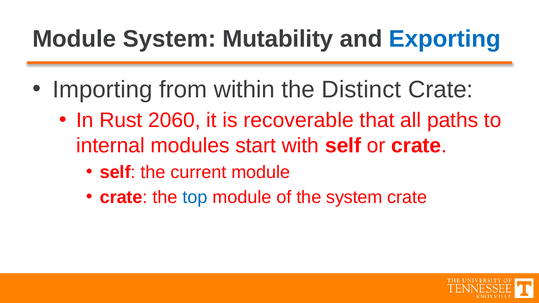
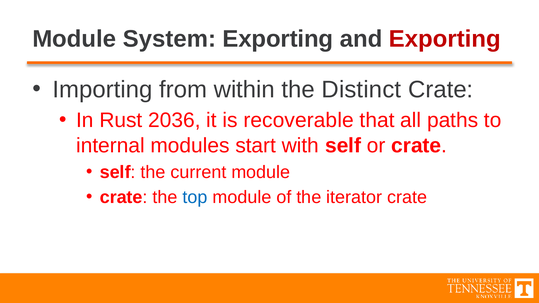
System Mutability: Mutability -> Exporting
Exporting at (445, 39) colour: blue -> red
2060: 2060 -> 2036
the system: system -> iterator
